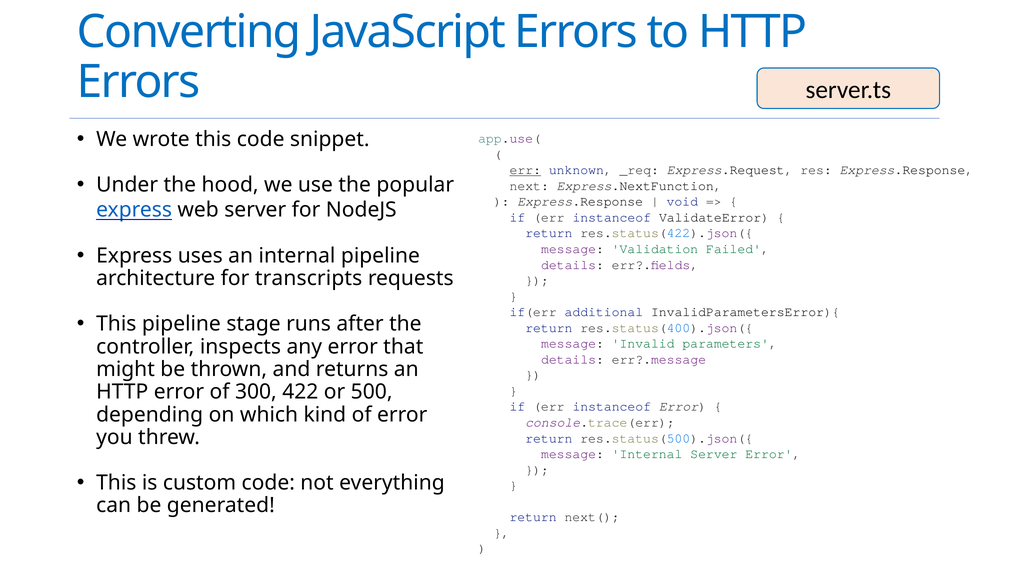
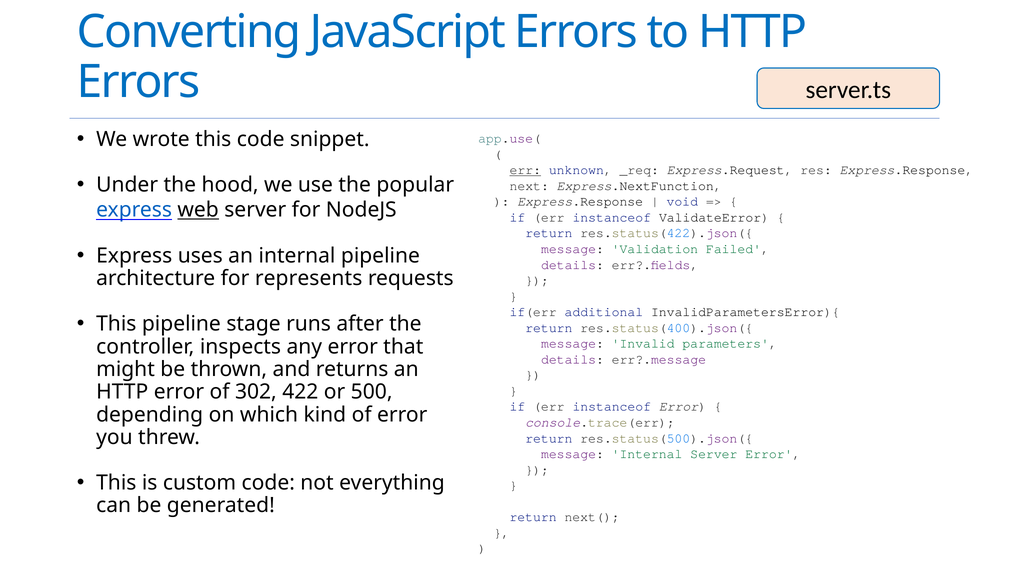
web underline: none -> present
transcripts: transcripts -> represents
300: 300 -> 302
